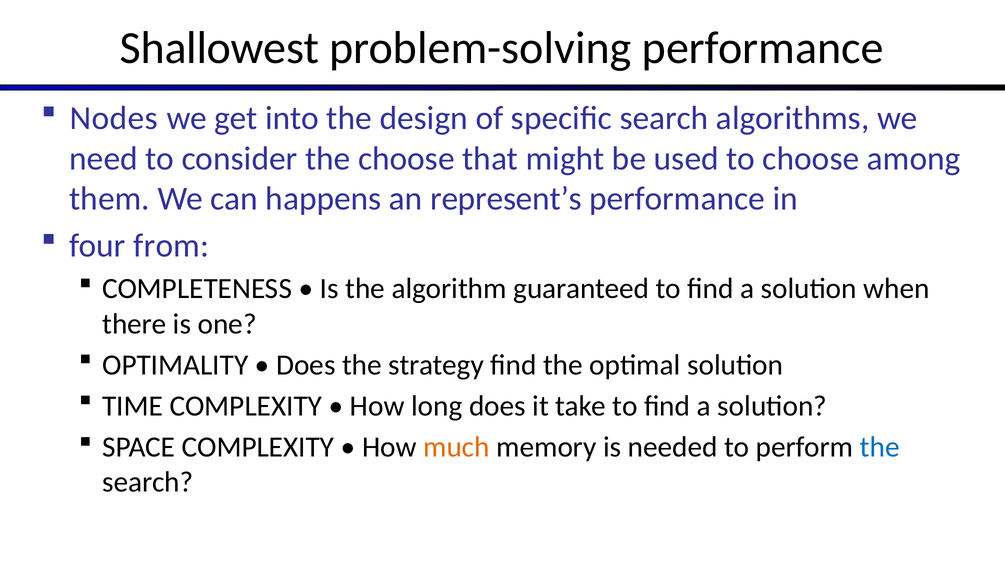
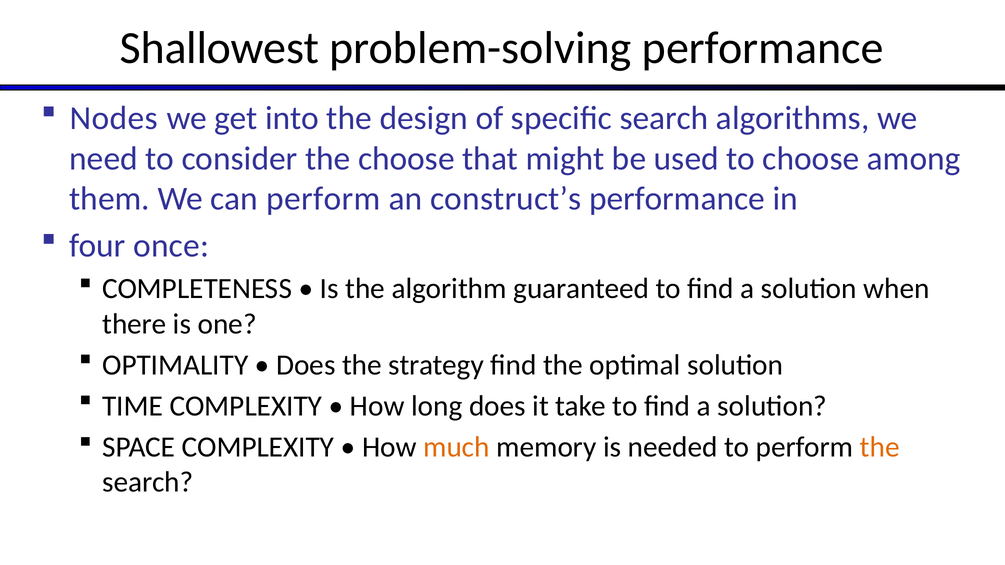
can happens: happens -> perform
represent’s: represent’s -> construct’s
from: from -> once
the at (880, 447) colour: blue -> orange
